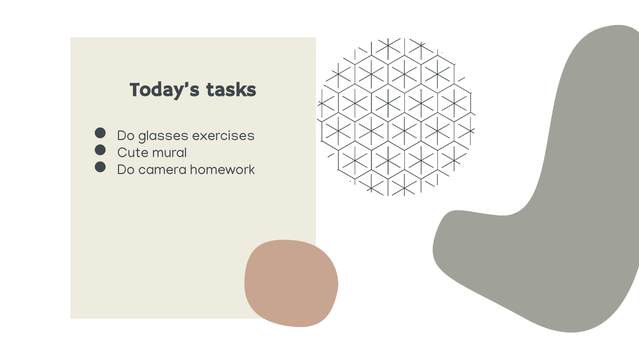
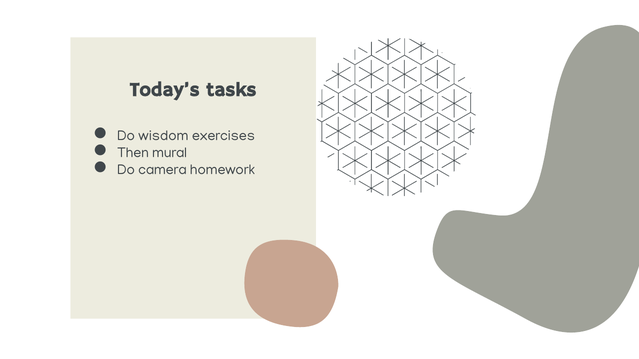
glasses: glasses -> wisdom
Cute: Cute -> Then
